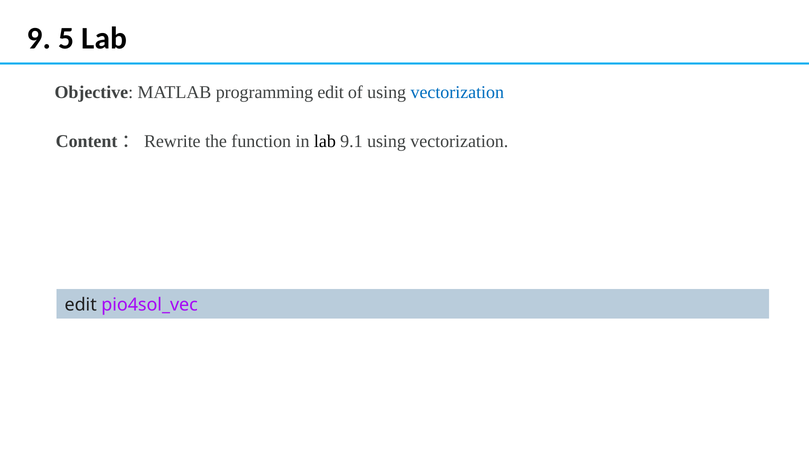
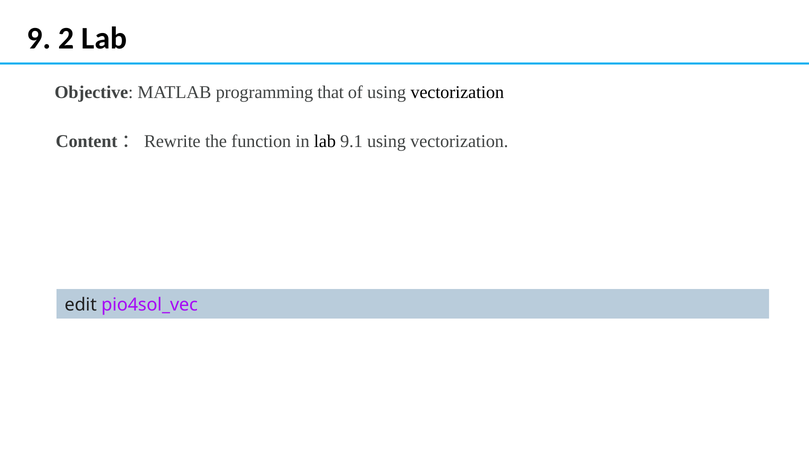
5: 5 -> 2
programming edit: edit -> that
vectorization at (457, 92) colour: blue -> black
